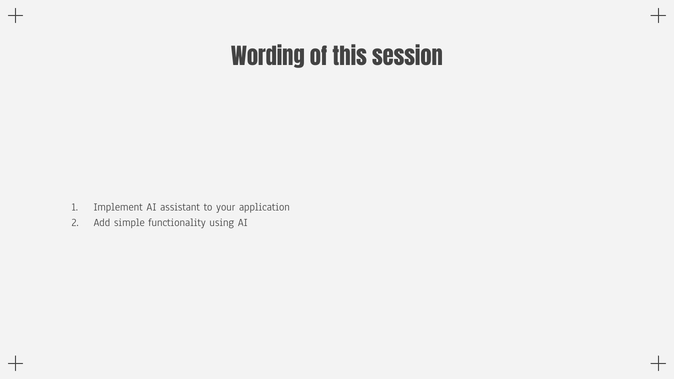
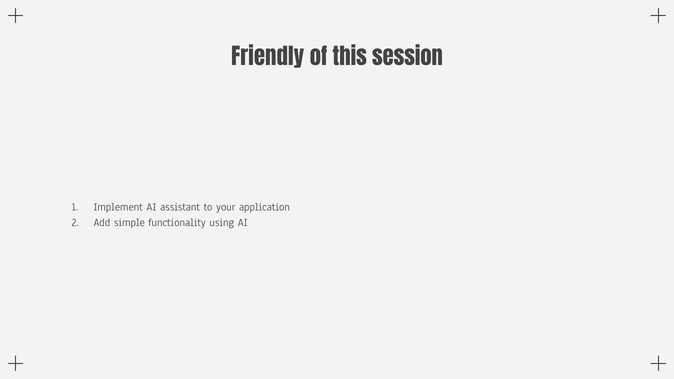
Wording: Wording -> Friendly
